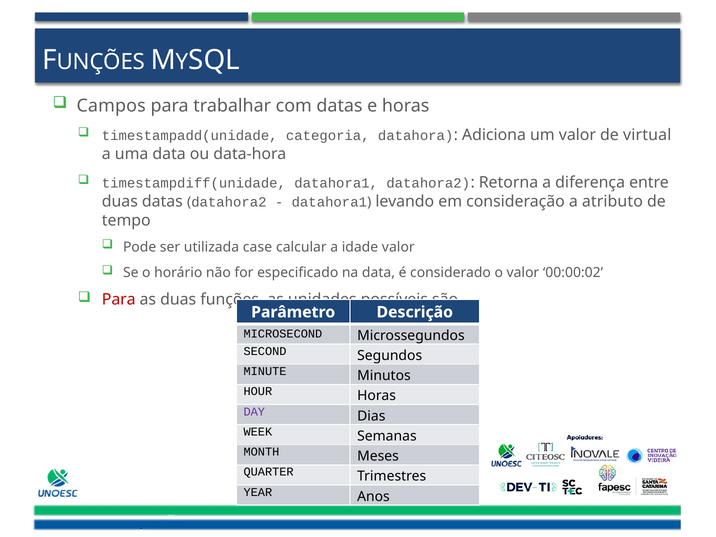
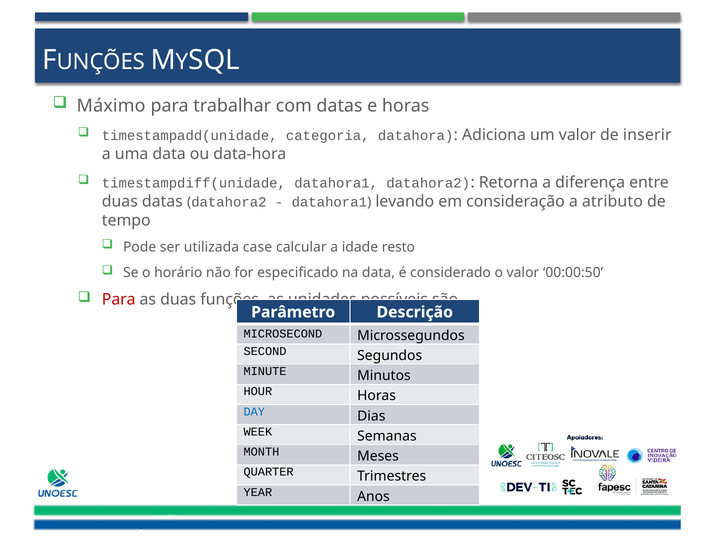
Campos: Campos -> Máximo
virtual: virtual -> inserir
idade valor: valor -> resto
00:00:02: 00:00:02 -> 00:00:50
DAY colour: purple -> blue
